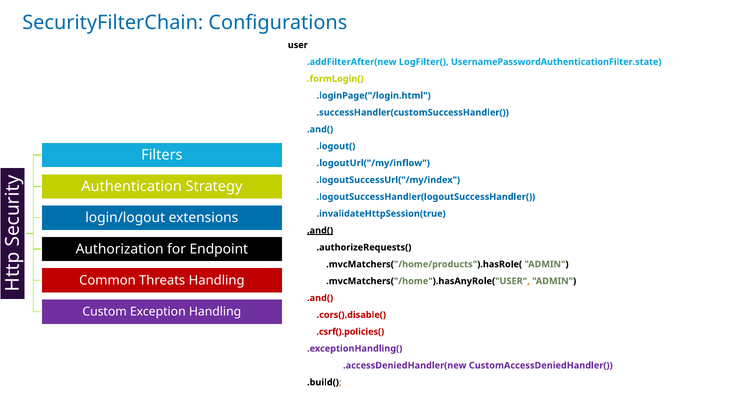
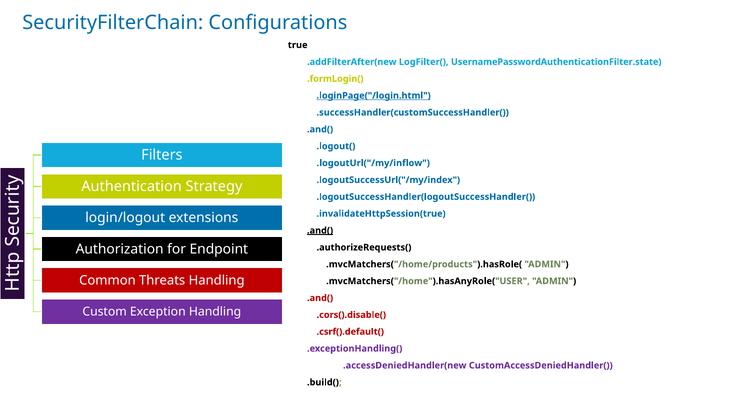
user: user -> true
.loginPage("/login.html underline: none -> present
.csrf().policies(: .csrf().policies( -> .csrf().default(
